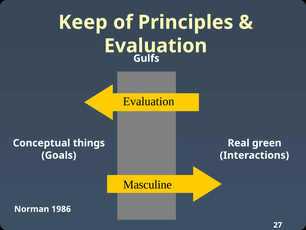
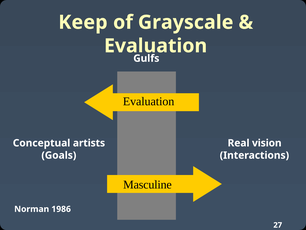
Principles: Principles -> Grayscale
things: things -> artists
green: green -> vision
